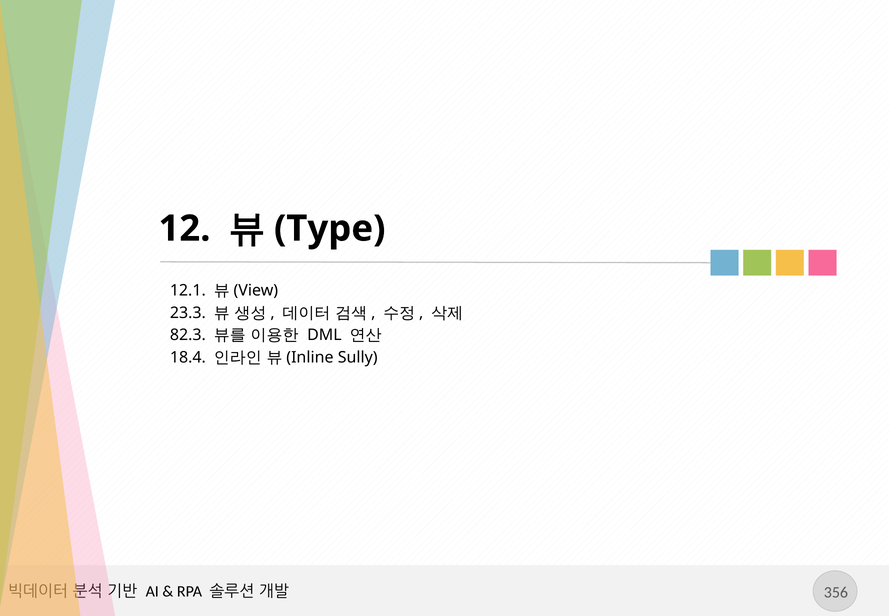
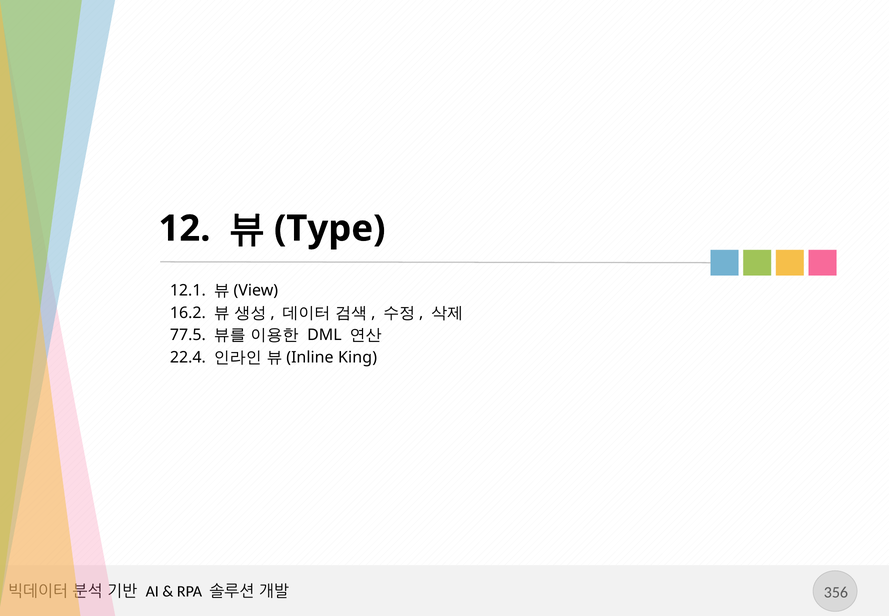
23.3: 23.3 -> 16.2
82.3: 82.3 -> 77.5
18.4: 18.4 -> 22.4
Sully: Sully -> King
